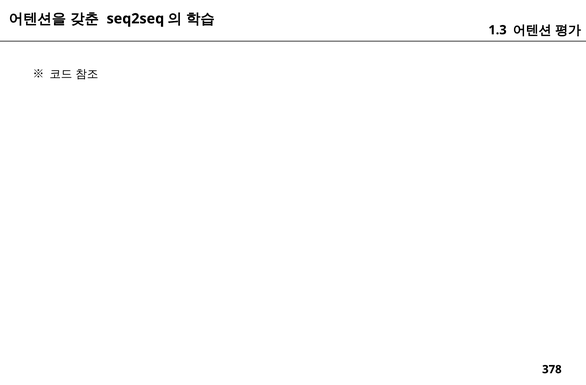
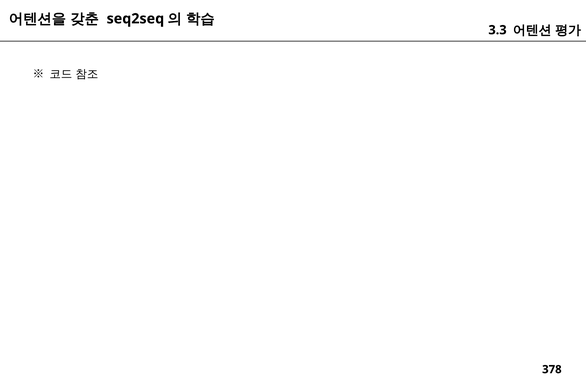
1.3: 1.3 -> 3.3
